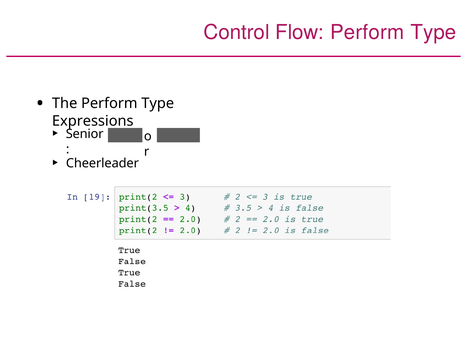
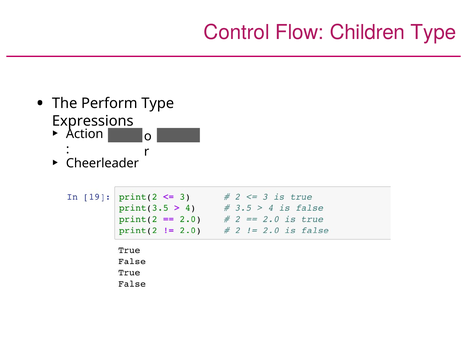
Flow Perform: Perform -> Children
Senior: Senior -> Action
